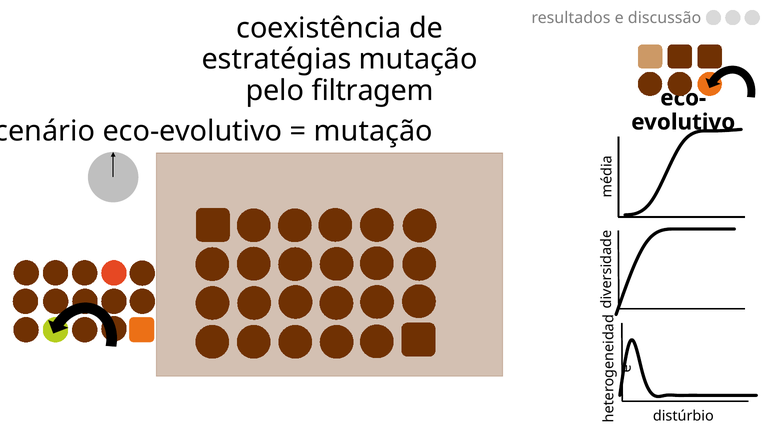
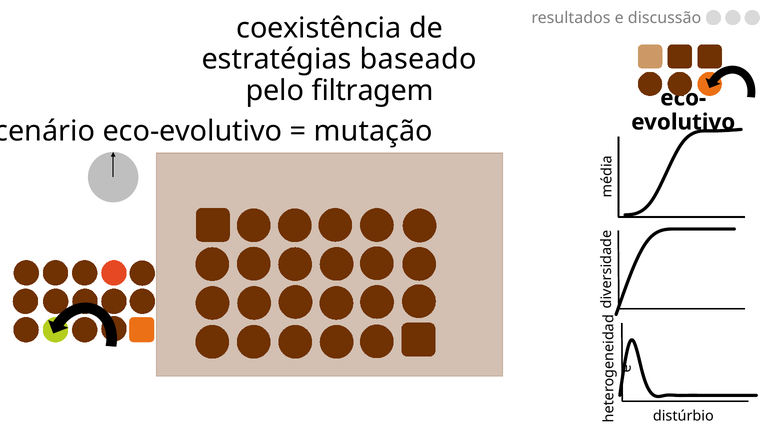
estratégias mutação: mutação -> baseado
